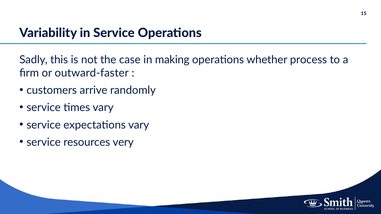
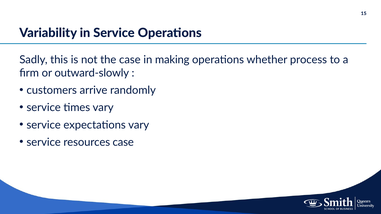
outward-faster: outward-faster -> outward-slowly
resources very: very -> case
